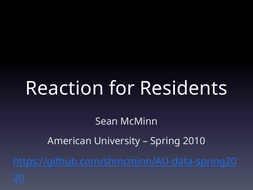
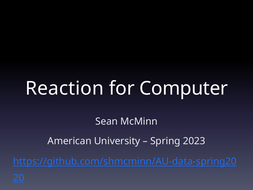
Residents: Residents -> Computer
2010: 2010 -> 2023
